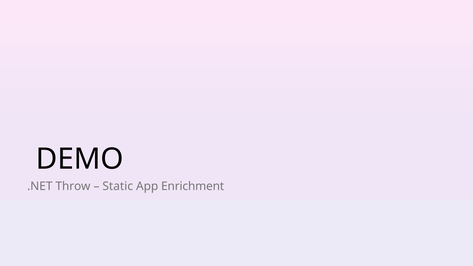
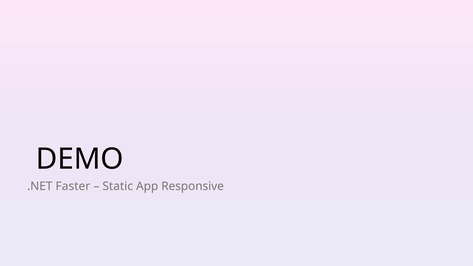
Throw: Throw -> Faster
Enrichment: Enrichment -> Responsive
